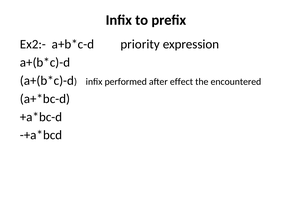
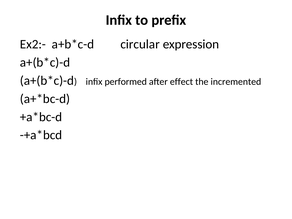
priority: priority -> circular
encountered: encountered -> incremented
